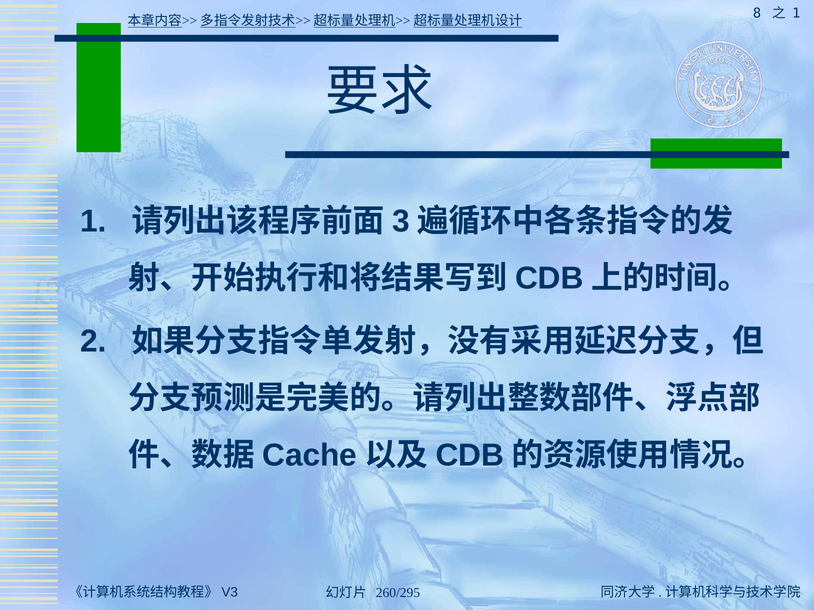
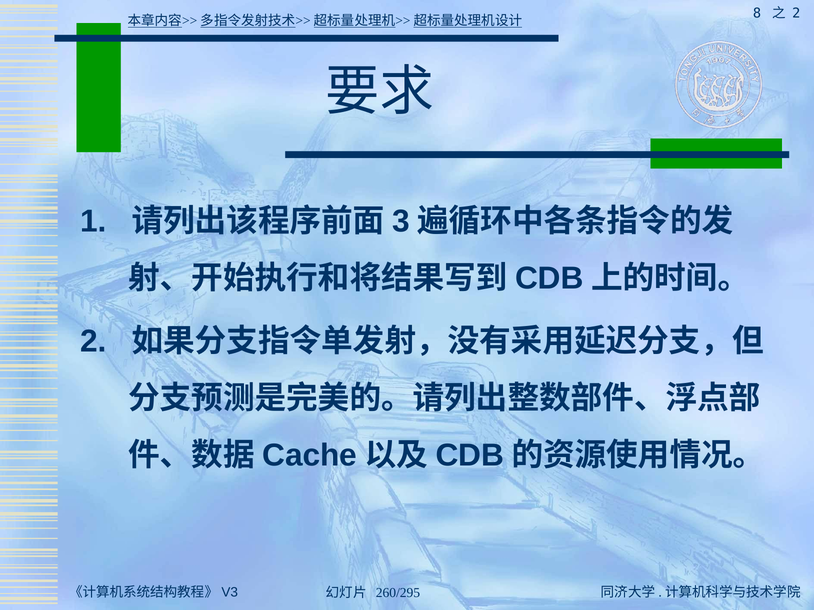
1 at (796, 13): 1 -> 2
